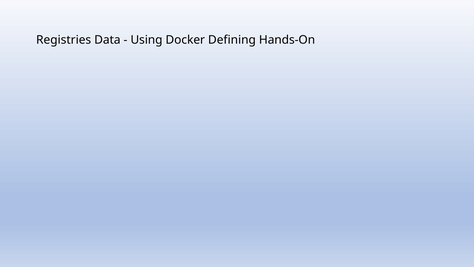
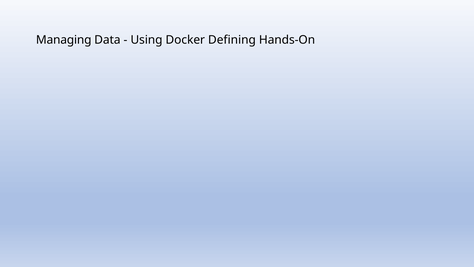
Registries: Registries -> Managing
